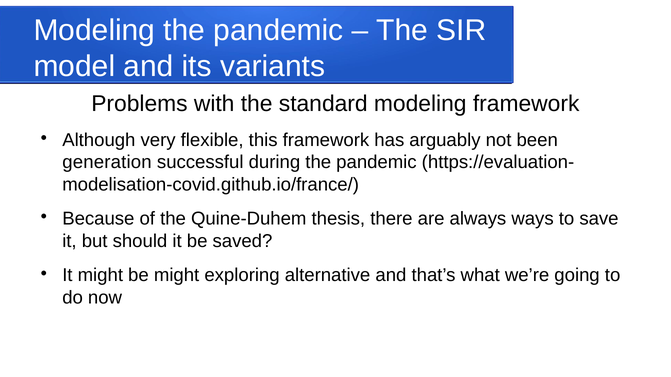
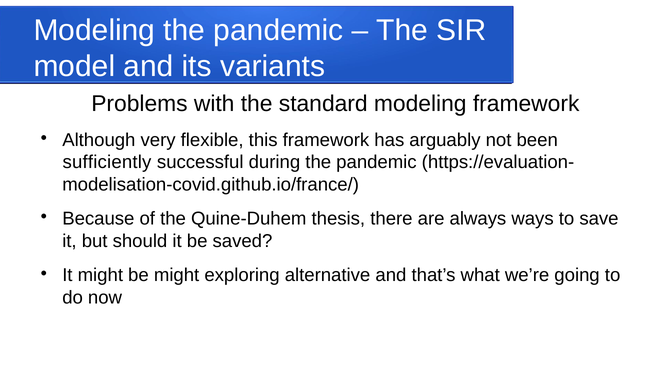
generation: generation -> sufficiently
